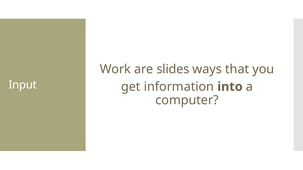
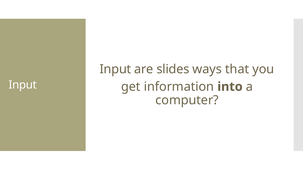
Work at (115, 69): Work -> Input
